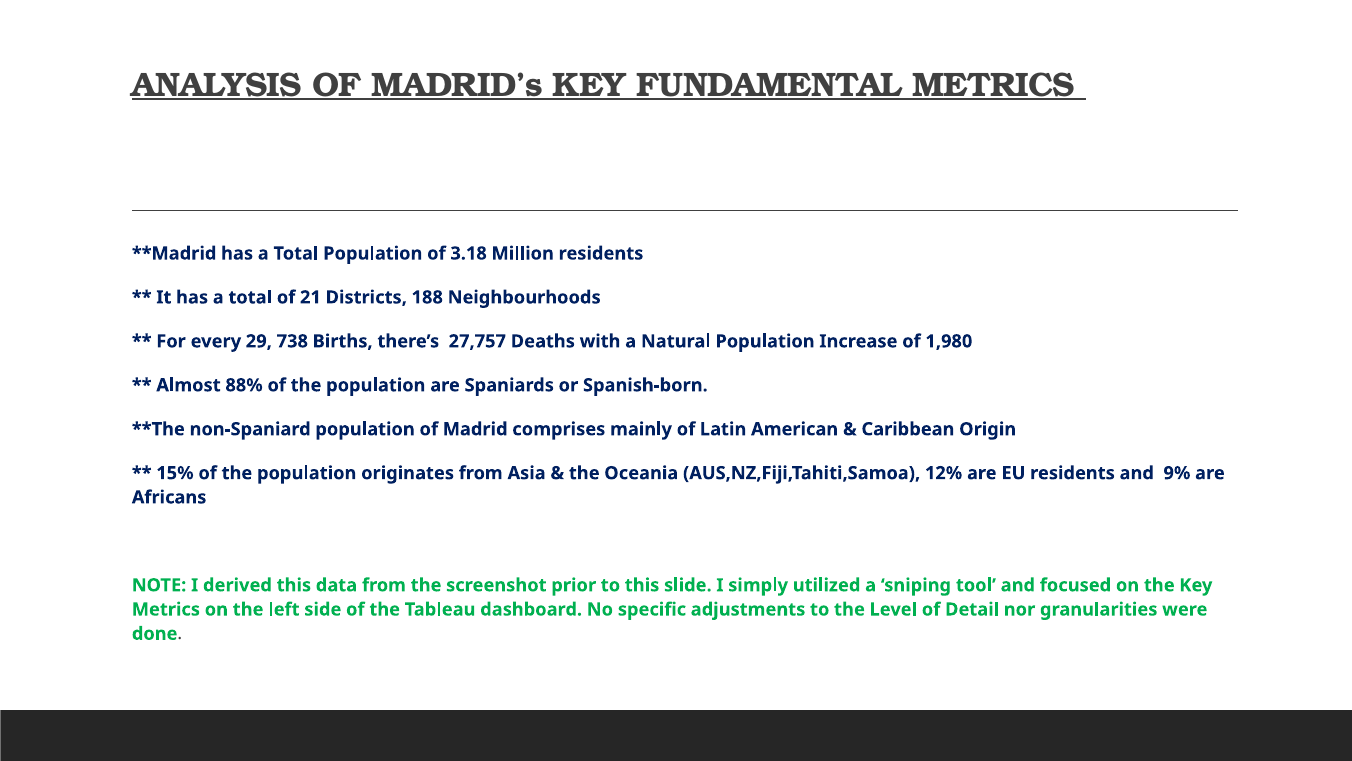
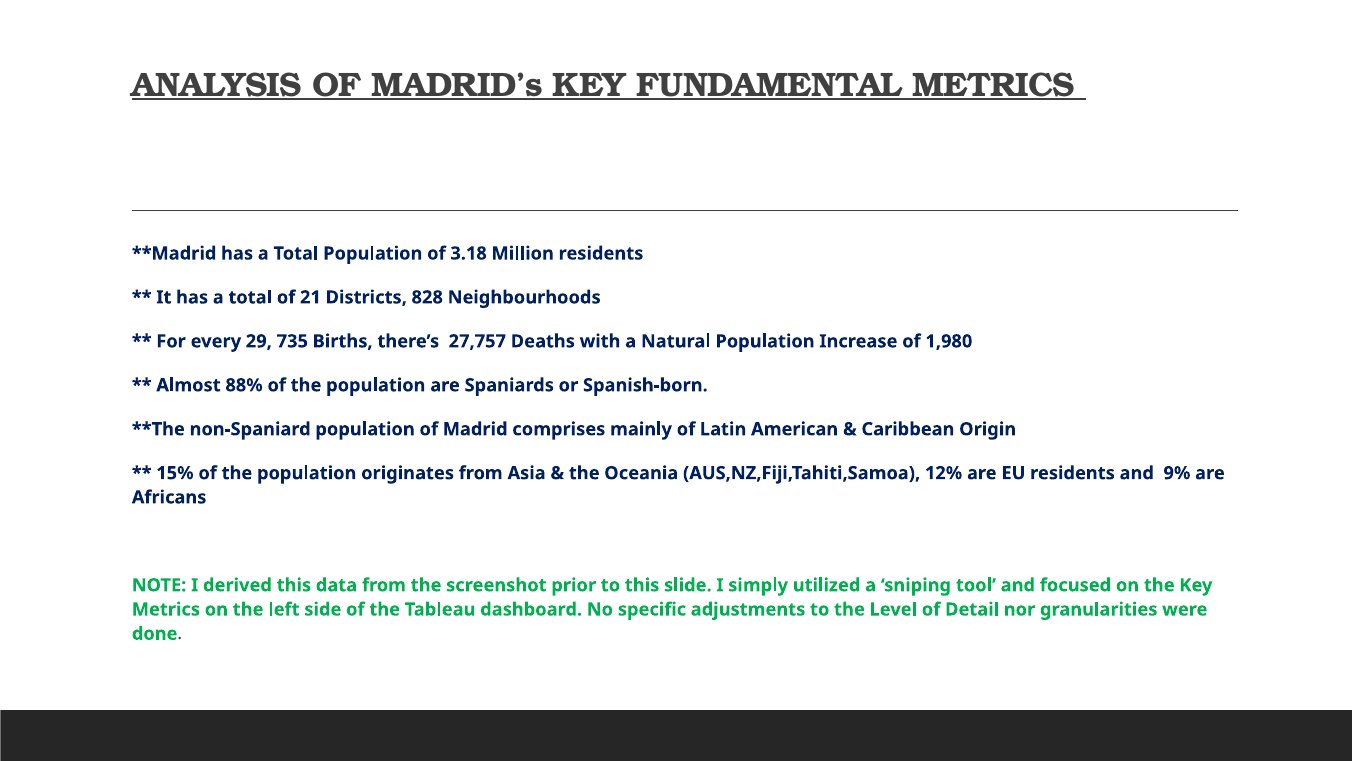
188: 188 -> 828
738: 738 -> 735
